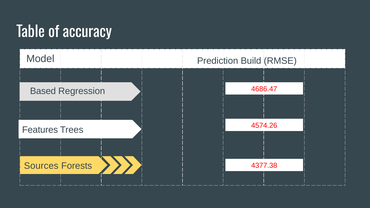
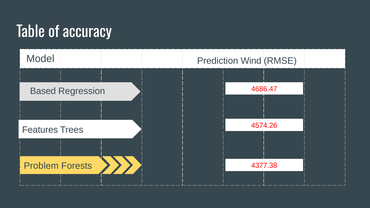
Build: Build -> Wind
Sources: Sources -> Problem
